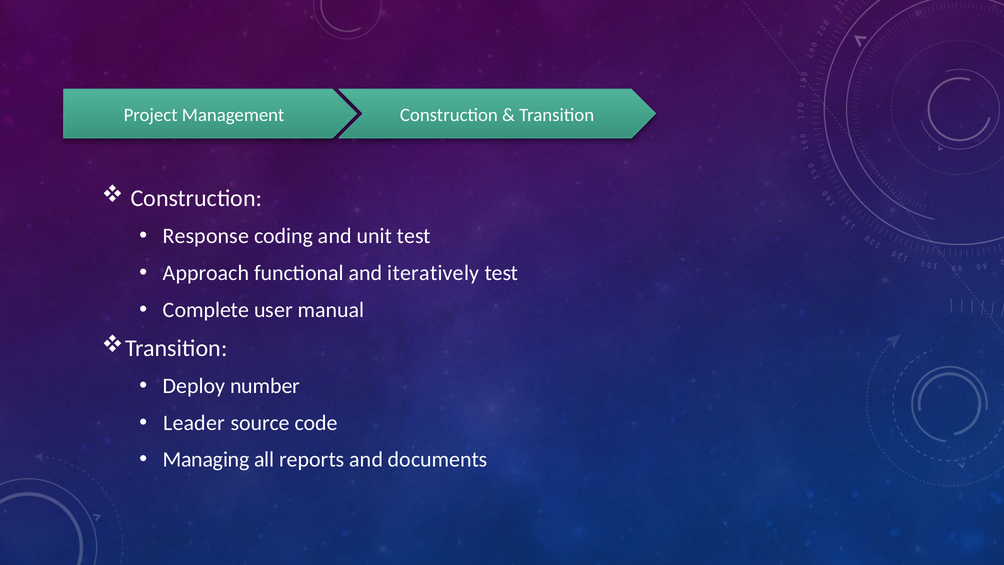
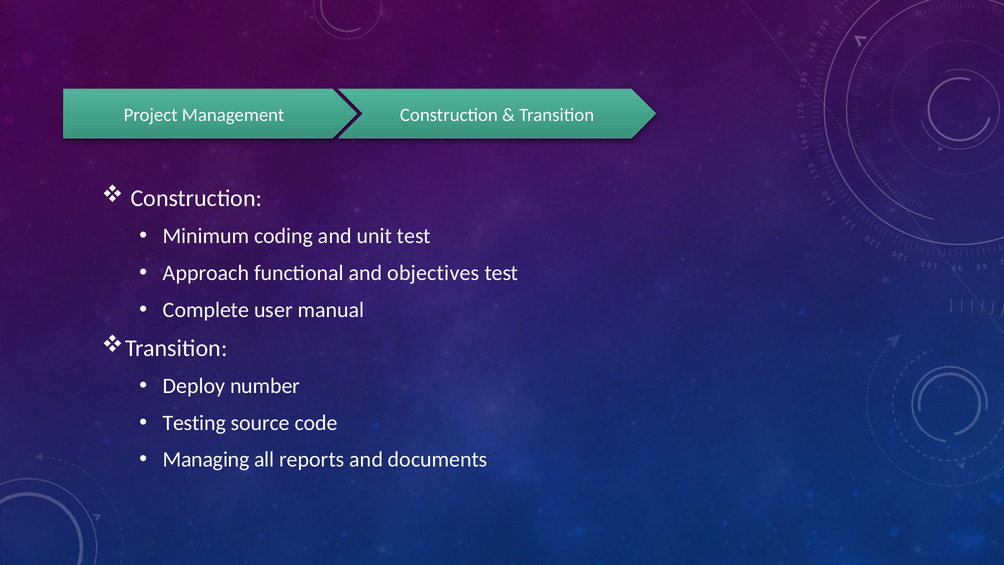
Response: Response -> Minimum
iteratively: iteratively -> objectives
Leader: Leader -> Testing
